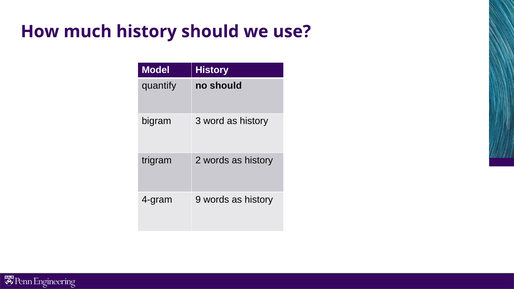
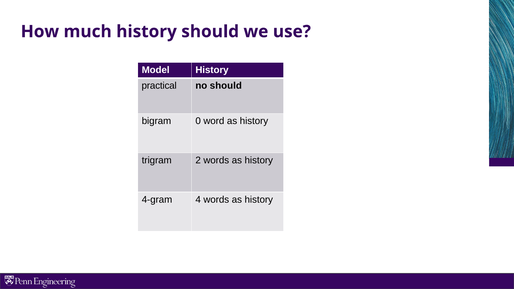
quantify: quantify -> practical
3: 3 -> 0
9: 9 -> 4
